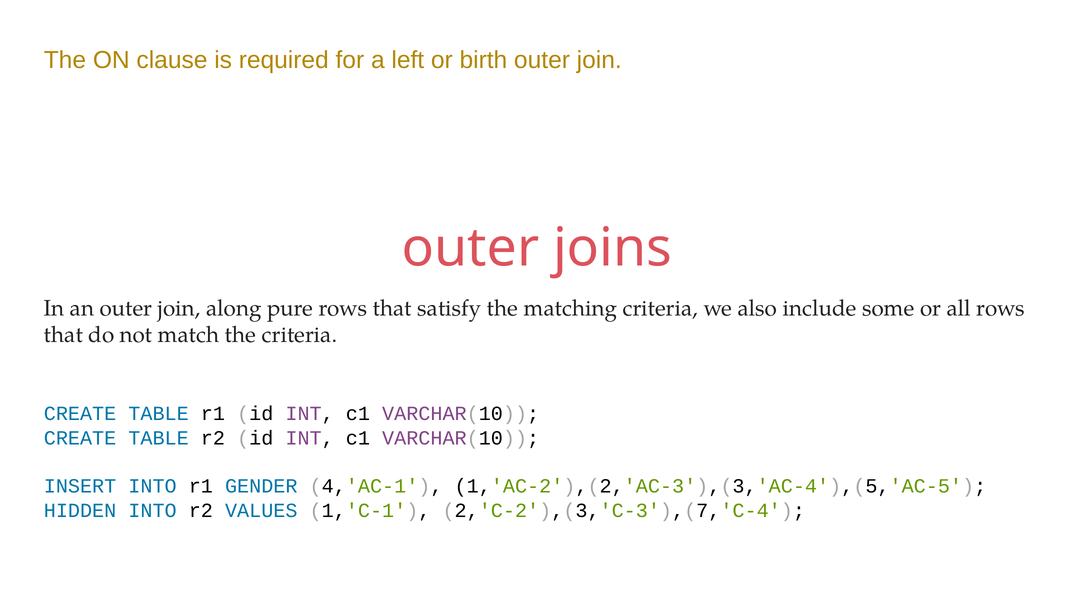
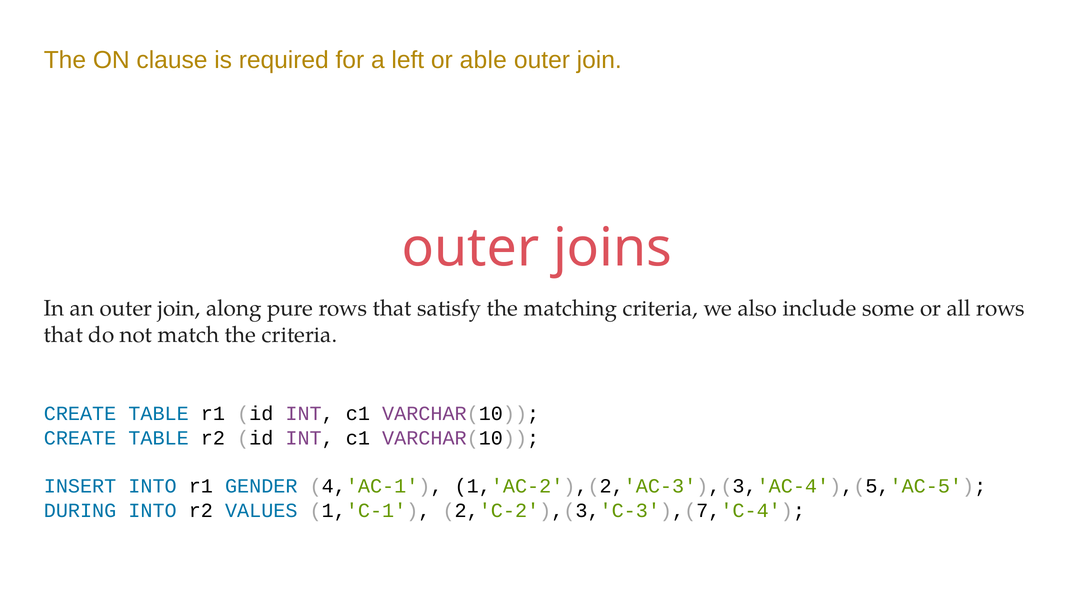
birth: birth -> able
HIDDEN: HIDDEN -> DURING
